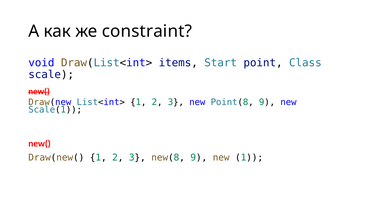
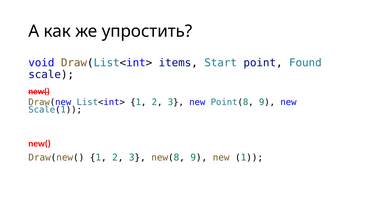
constraint: constraint -> упростить
Class: Class -> Found
